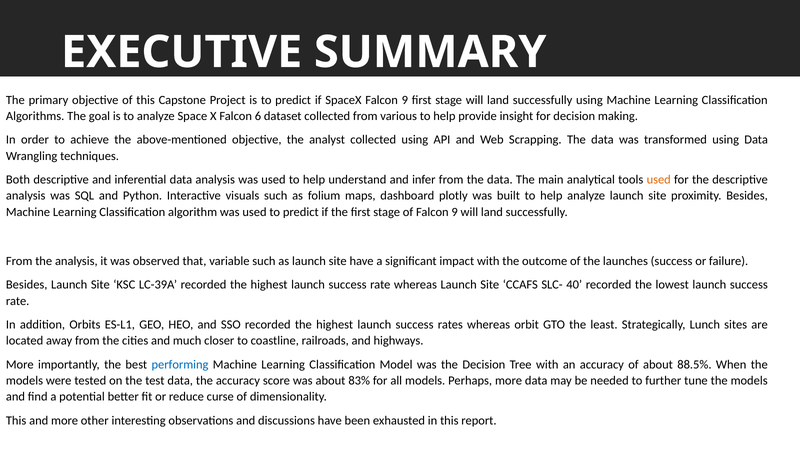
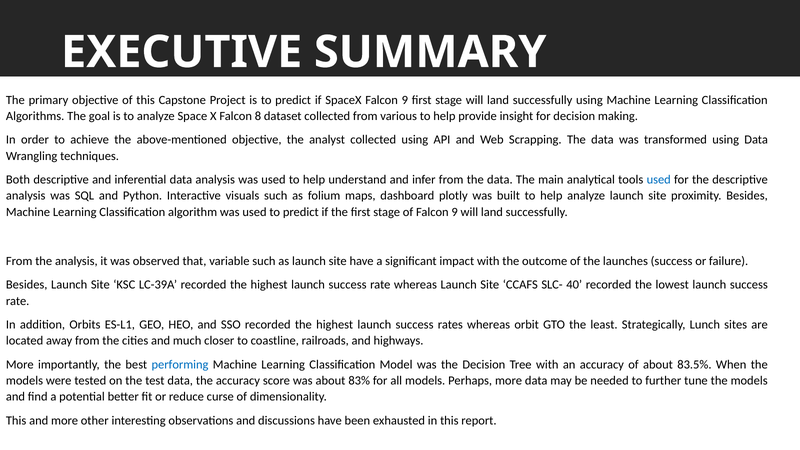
6: 6 -> 8
used at (659, 180) colour: orange -> blue
88.5%: 88.5% -> 83.5%
